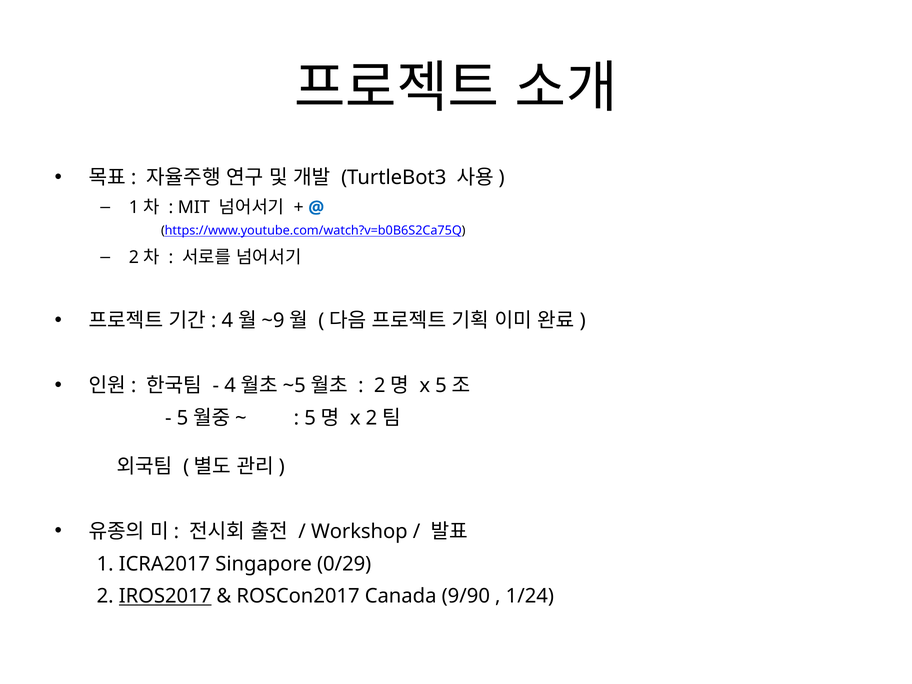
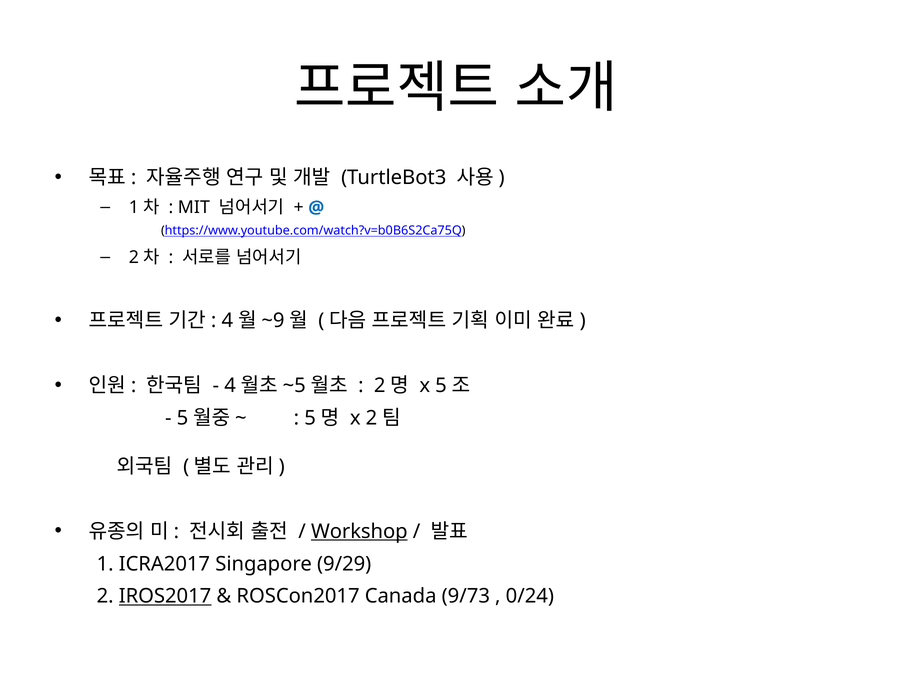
Workshop underline: none -> present
0/29: 0/29 -> 9/29
9/90: 9/90 -> 9/73
1/24: 1/24 -> 0/24
